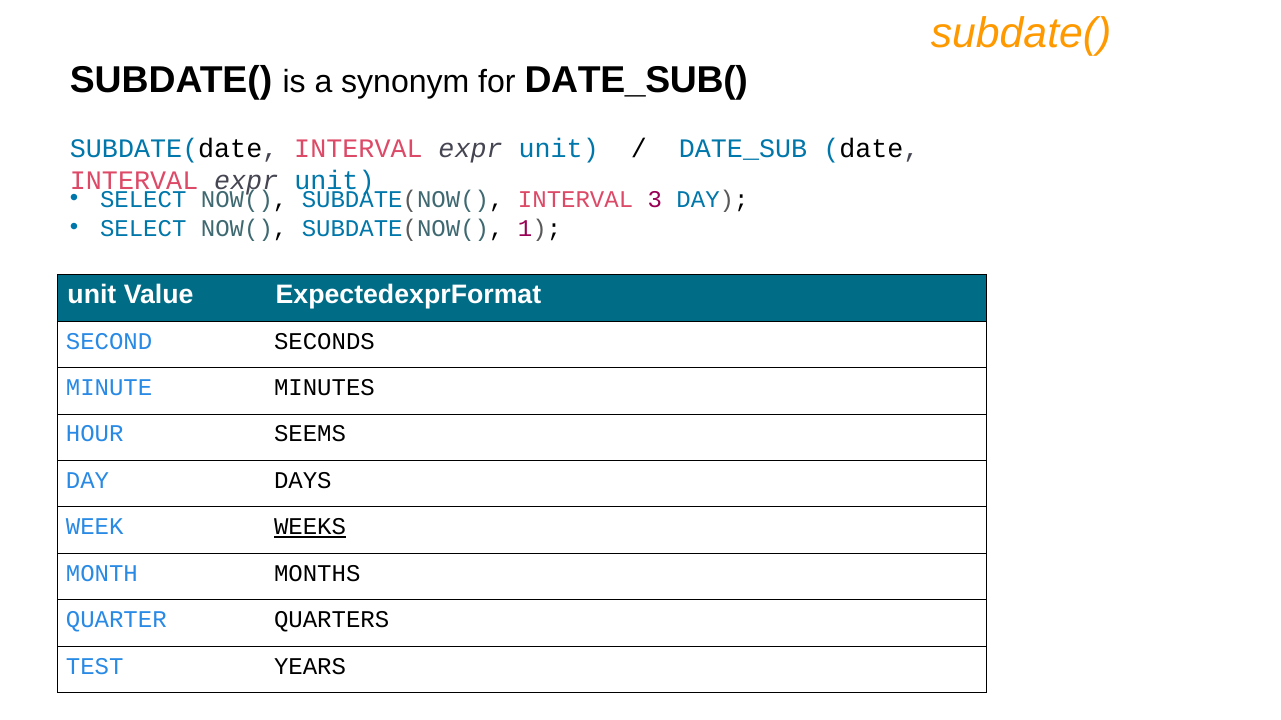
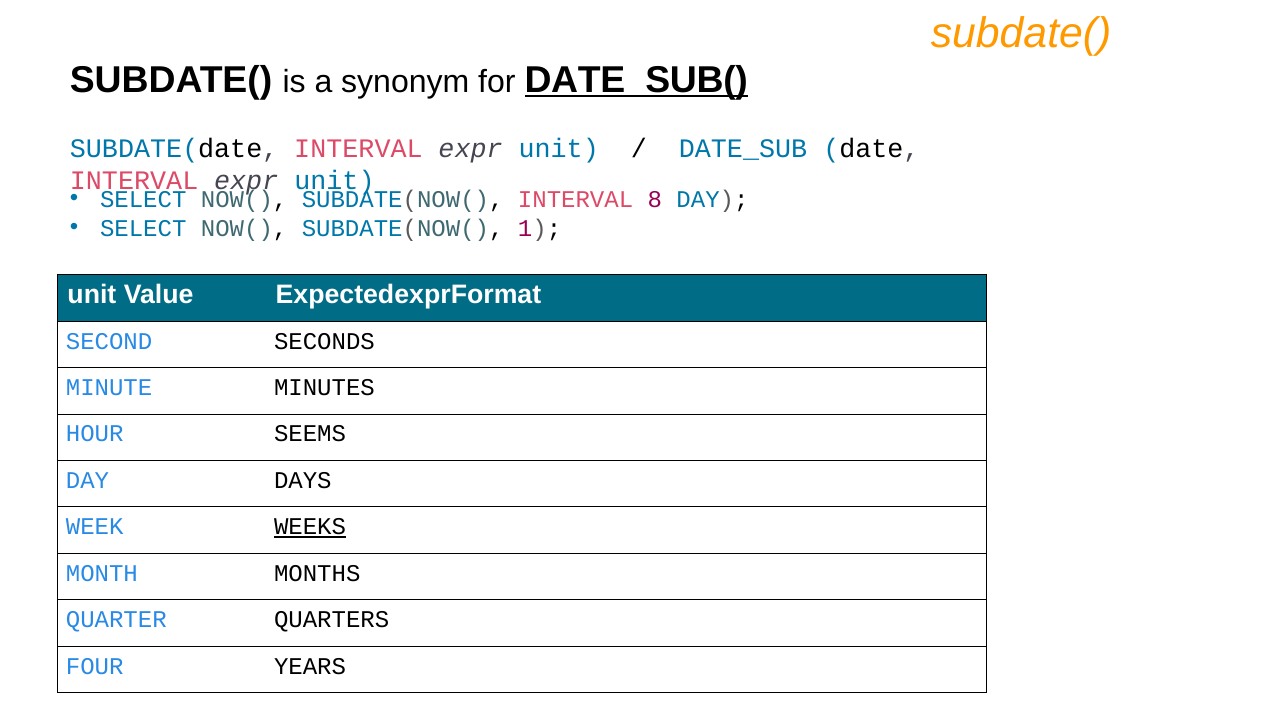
DATE_SUB( underline: none -> present
3: 3 -> 8
TEST: TEST -> FOUR
